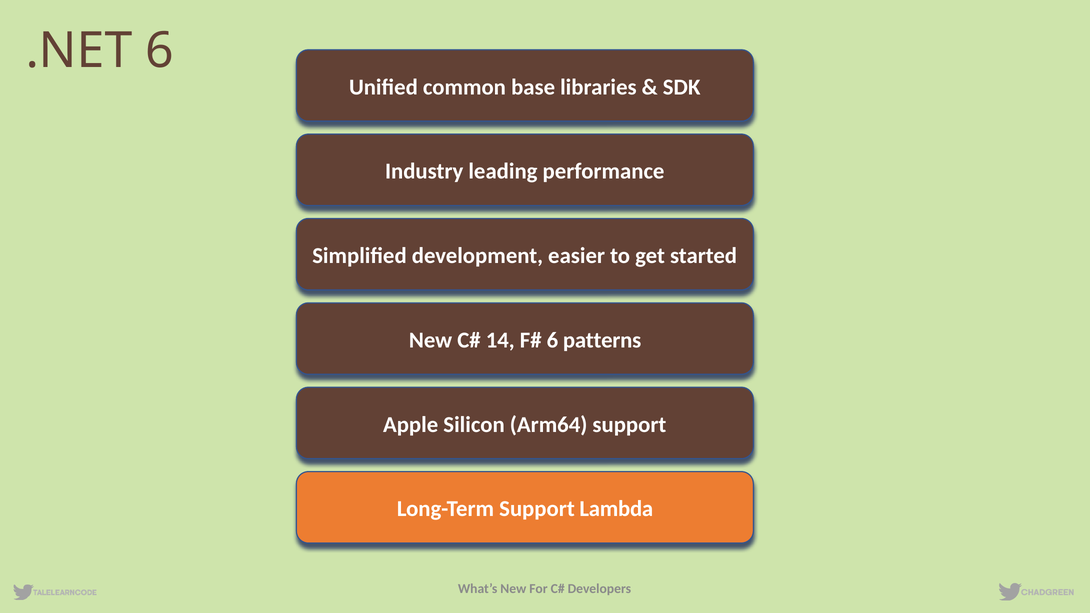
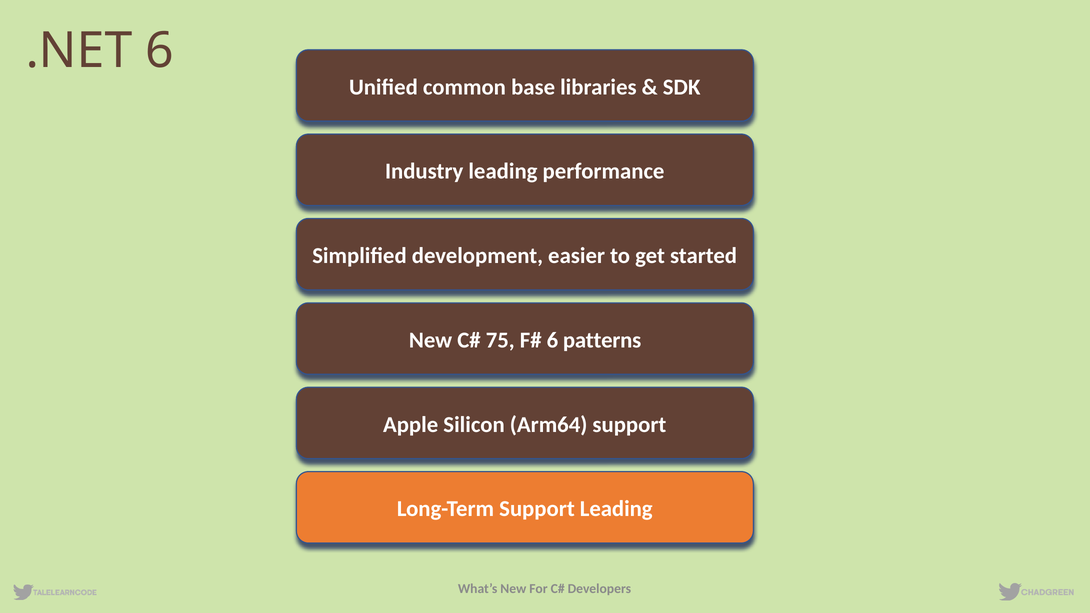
14: 14 -> 75
Support Lambda: Lambda -> Leading
